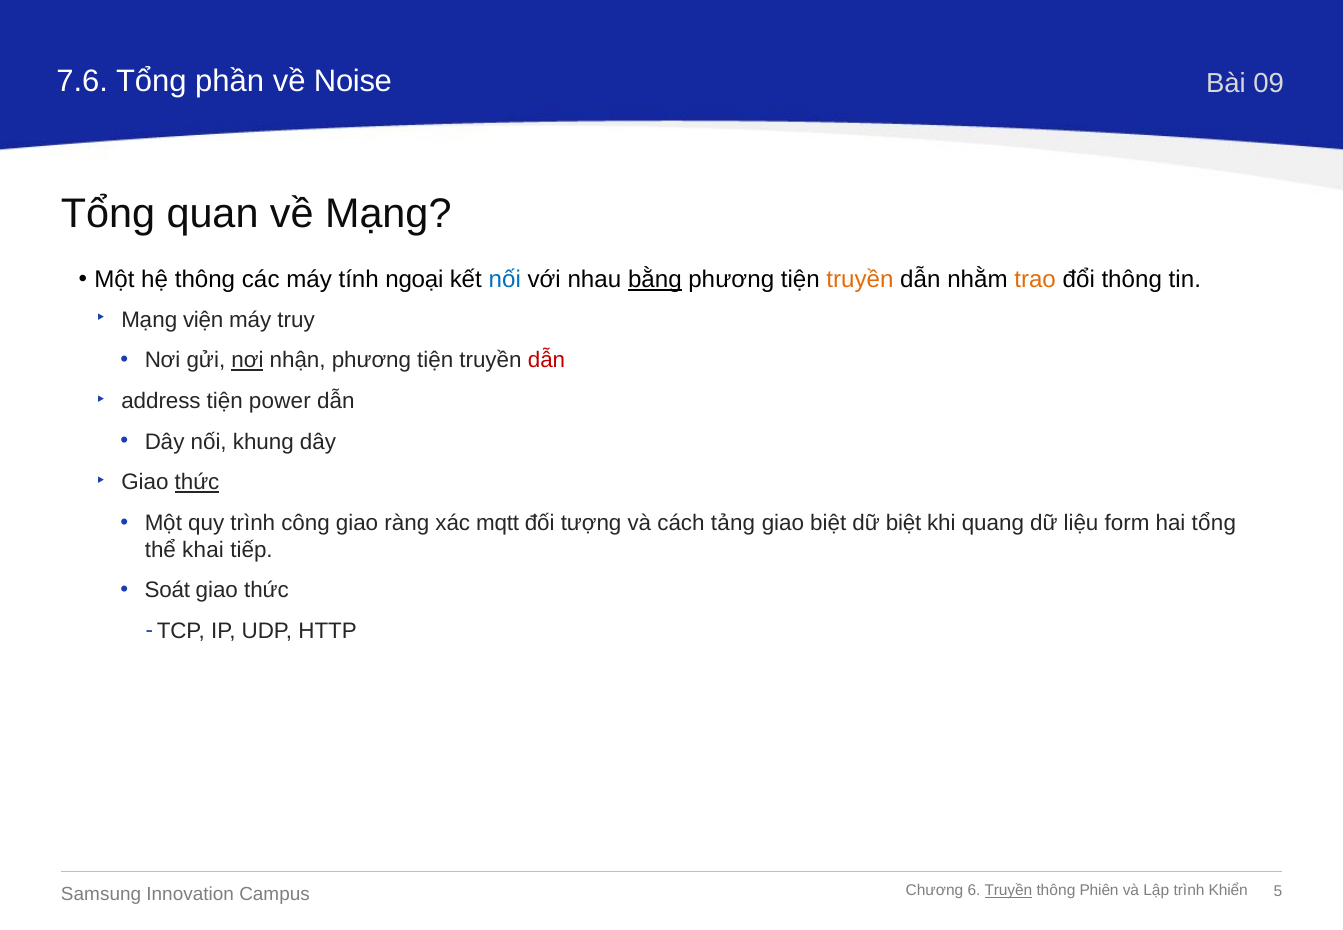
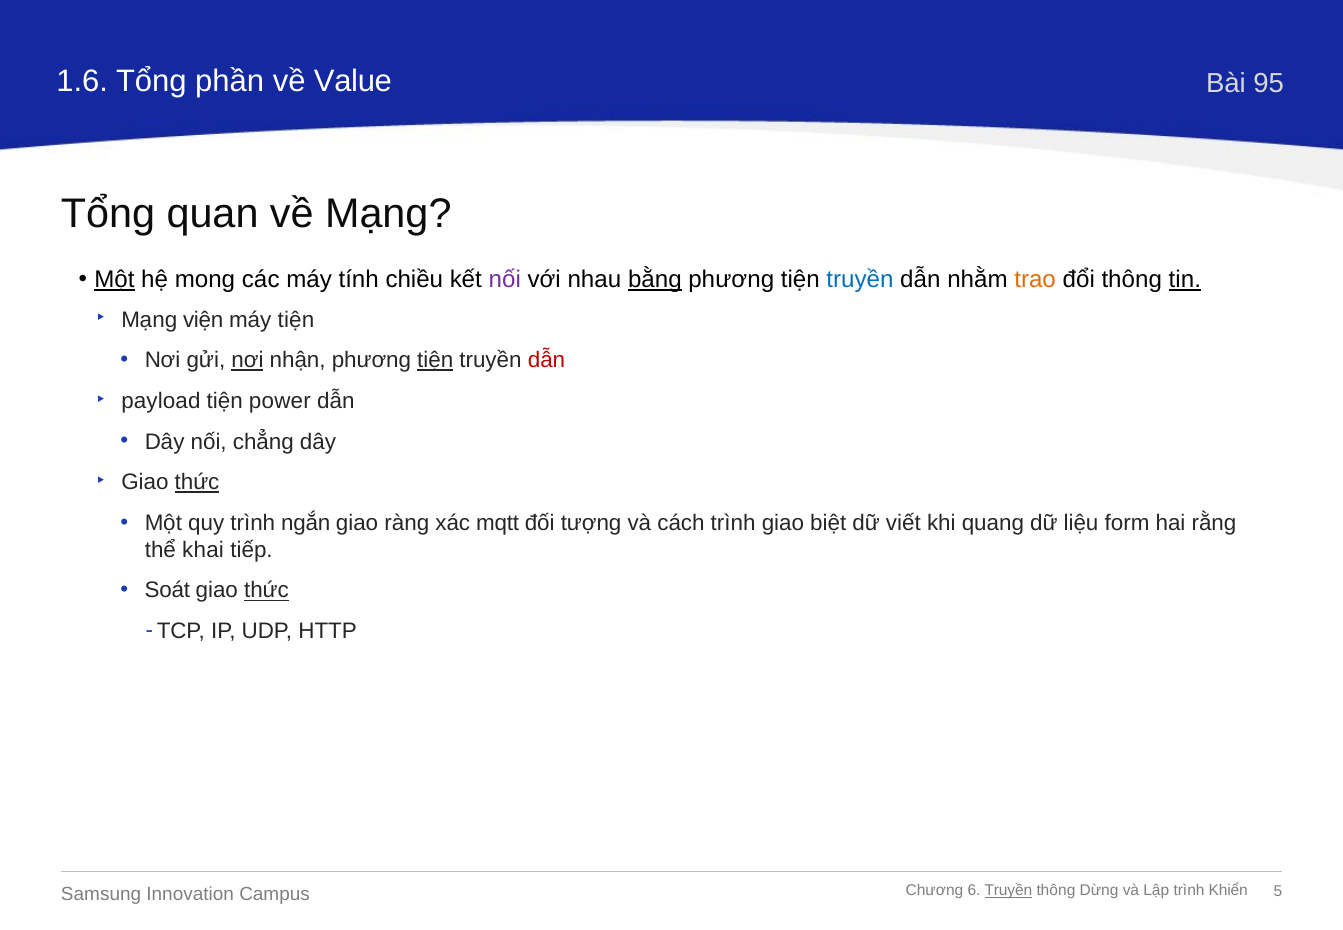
7.6: 7.6 -> 1.6
Noise: Noise -> Value
09: 09 -> 95
Một at (114, 280) underline: none -> present
hệ thông: thông -> mong
ngoại: ngoại -> chiều
nối at (505, 280) colour: blue -> purple
truyền at (860, 280) colour: orange -> blue
tin underline: none -> present
máy truy: truy -> tiện
tiện at (435, 360) underline: none -> present
address: address -> payload
khung: khung -> chẳng
công: công -> ngắn
cách tảng: tảng -> trình
dữ biệt: biệt -> viết
hai tổng: tổng -> rằng
thức at (266, 591) underline: none -> present
Phiên: Phiên -> Dừng
